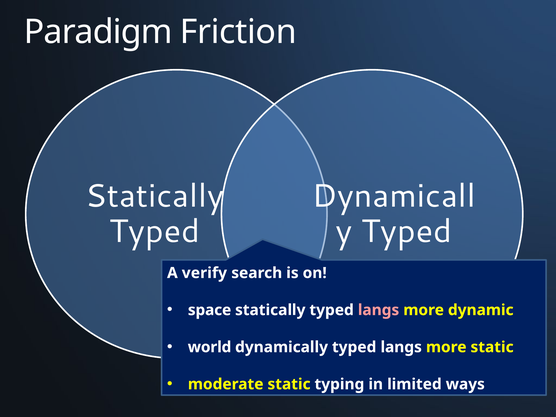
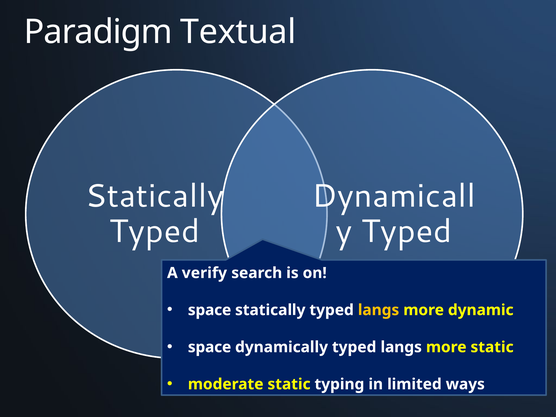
Friction: Friction -> Textual
langs at (379, 310) colour: pink -> yellow
world at (210, 347): world -> space
